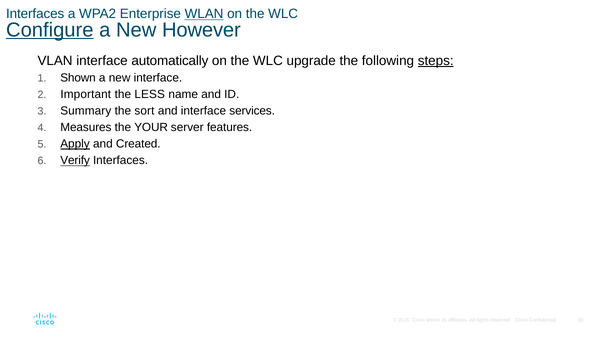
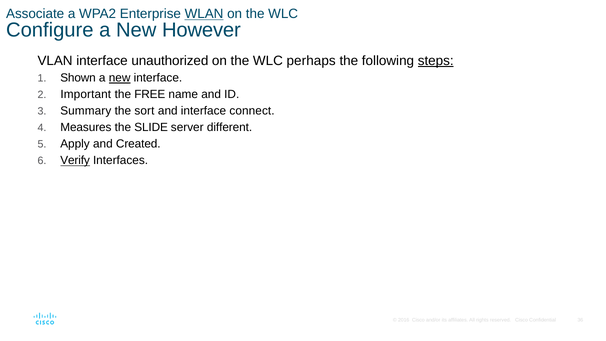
Interfaces at (35, 14): Interfaces -> Associate
Configure underline: present -> none
automatically: automatically -> unauthorized
upgrade: upgrade -> perhaps
new at (120, 78) underline: none -> present
LESS: LESS -> FREE
services: services -> connect
YOUR: YOUR -> SLIDE
features: features -> different
Apply underline: present -> none
